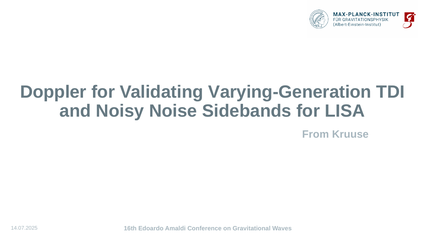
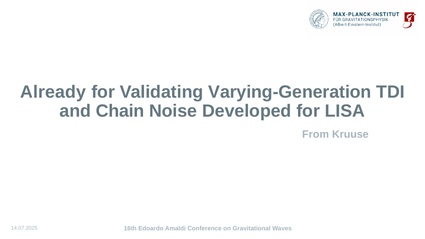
Doppler: Doppler -> Already
Noisy: Noisy -> Chain
Sidebands: Sidebands -> Developed
